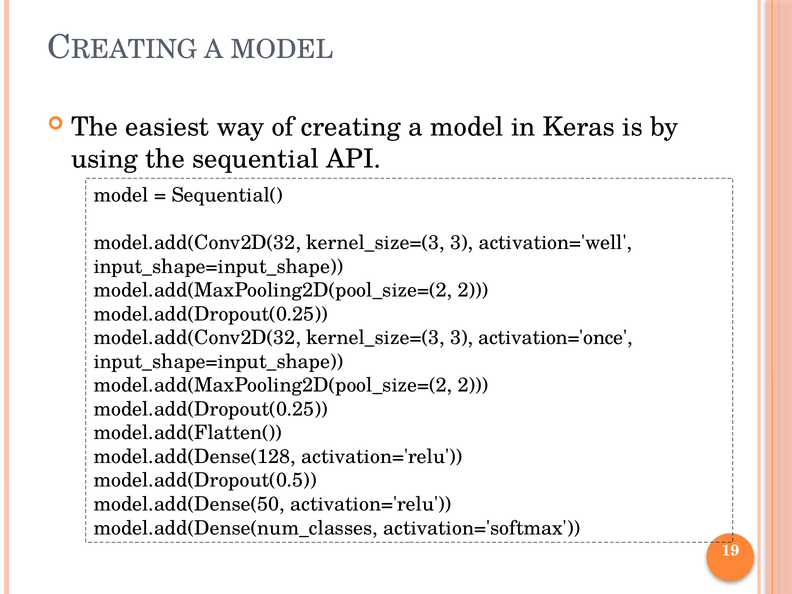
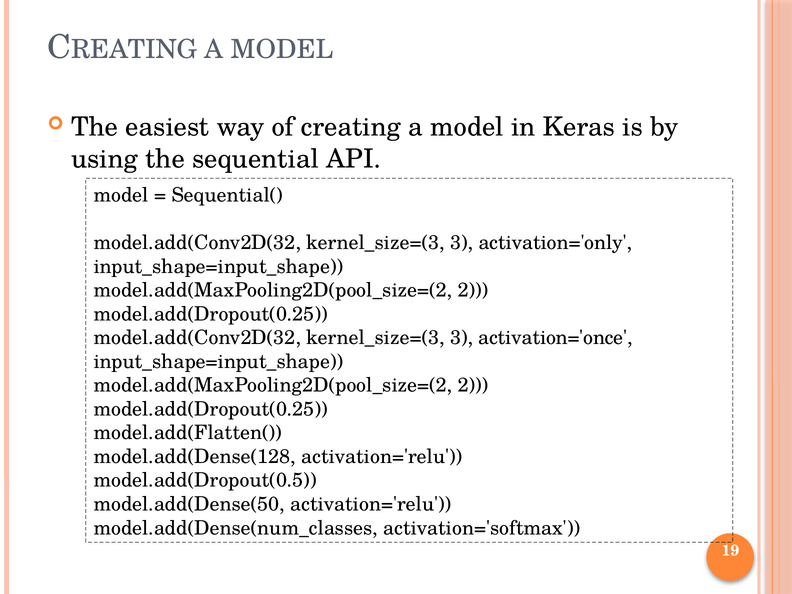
activation='well: activation='well -> activation='only
